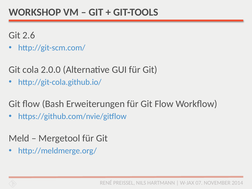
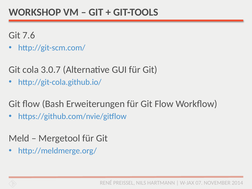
2.6: 2.6 -> 7.6
2.0.0: 2.0.0 -> 3.0.7
